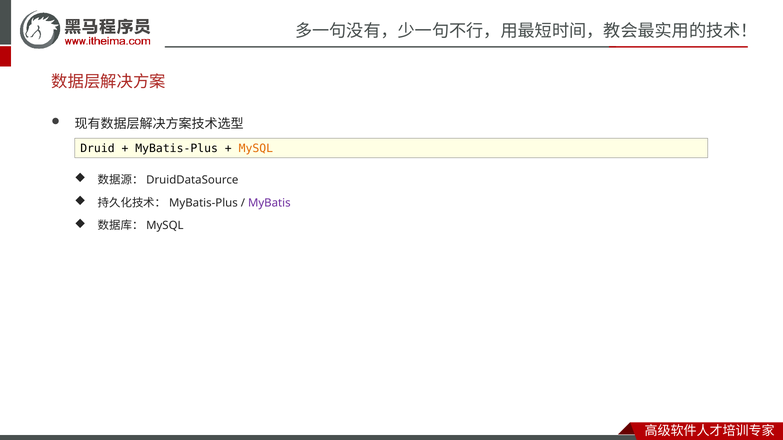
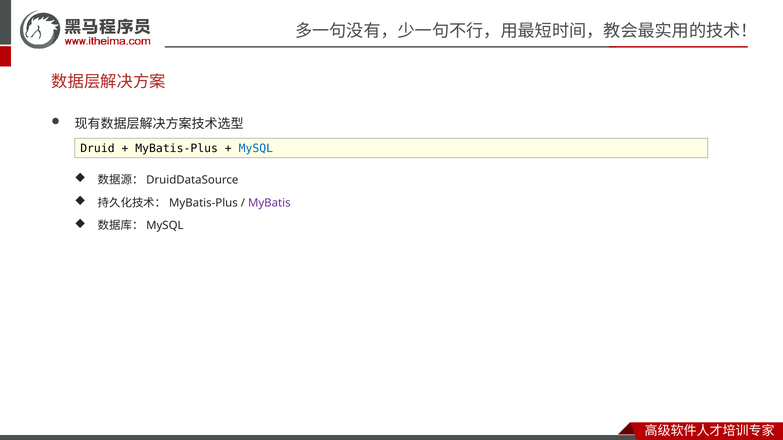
MySQL colour: orange -> blue
